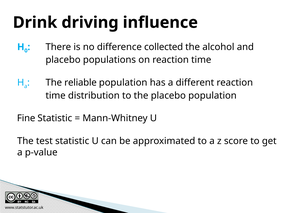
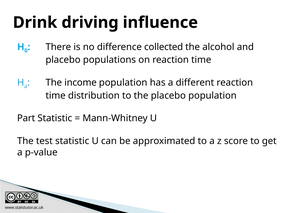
reliable: reliable -> income
Fine: Fine -> Part
